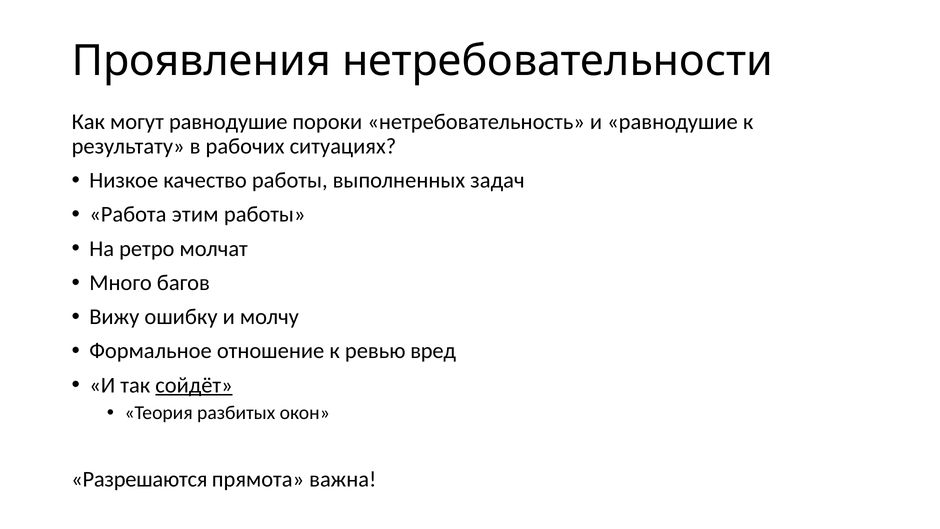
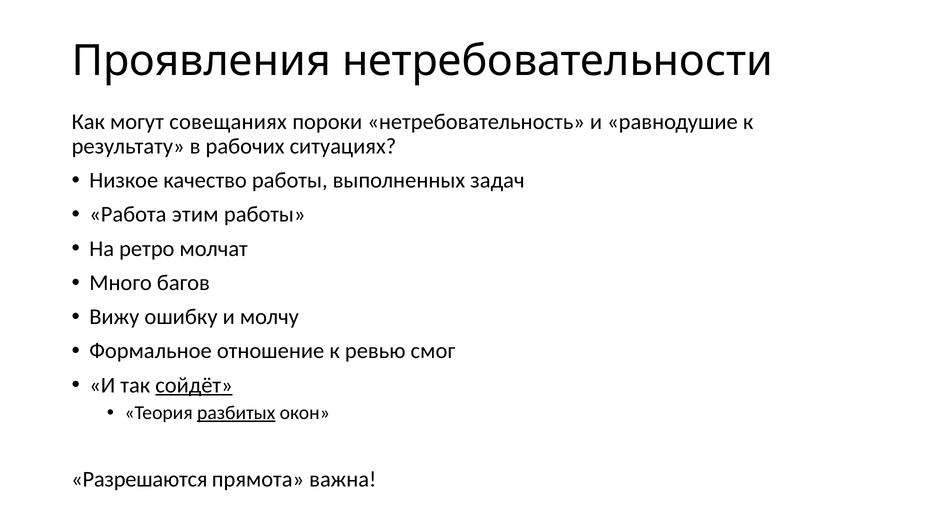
могут равнодушие: равнодушие -> совещаниях
вред: вред -> смог
разбитых underline: none -> present
